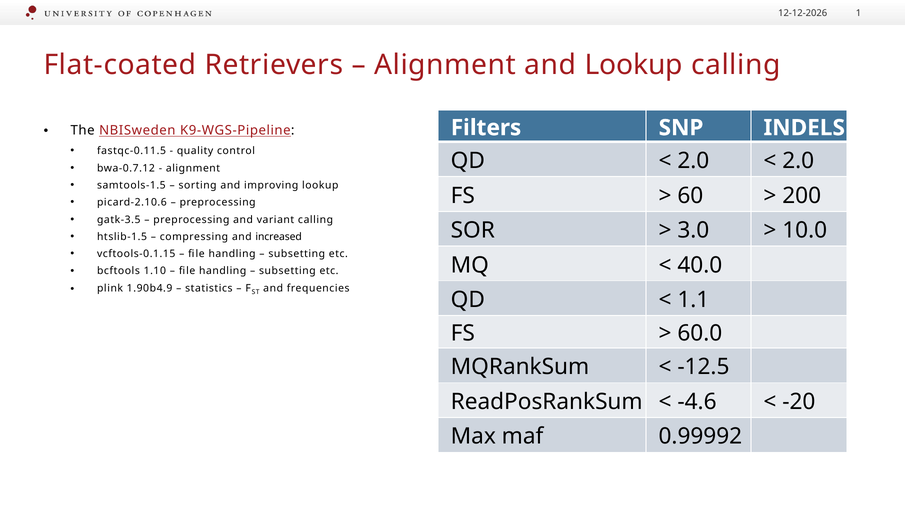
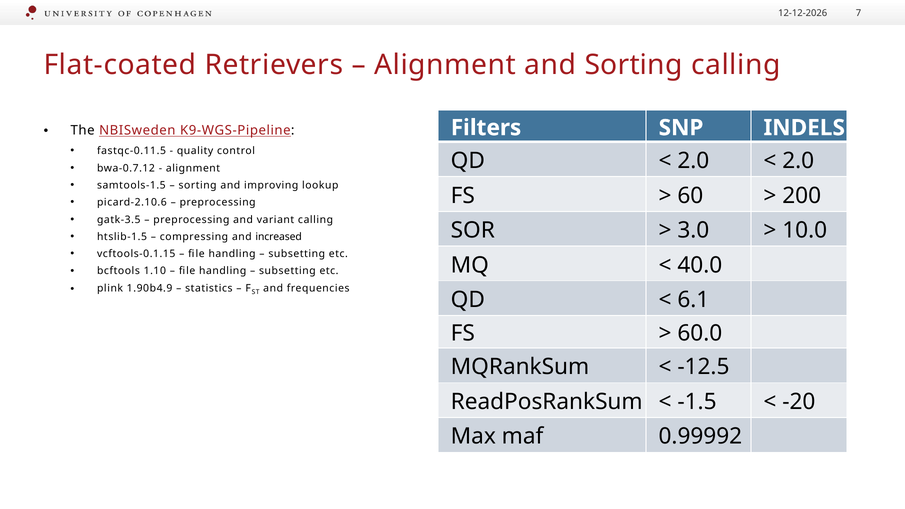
1: 1 -> 7
and Lookup: Lookup -> Sorting
1.1: 1.1 -> 6.1
-4.6: -4.6 -> -1.5
